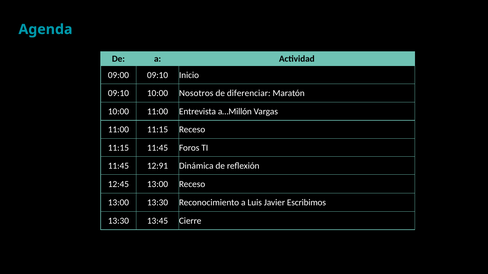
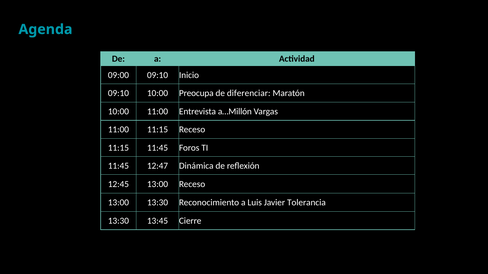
Nosotros: Nosotros -> Preocupa
12:91: 12:91 -> 12:47
Escribimos: Escribimos -> Tolerancia
